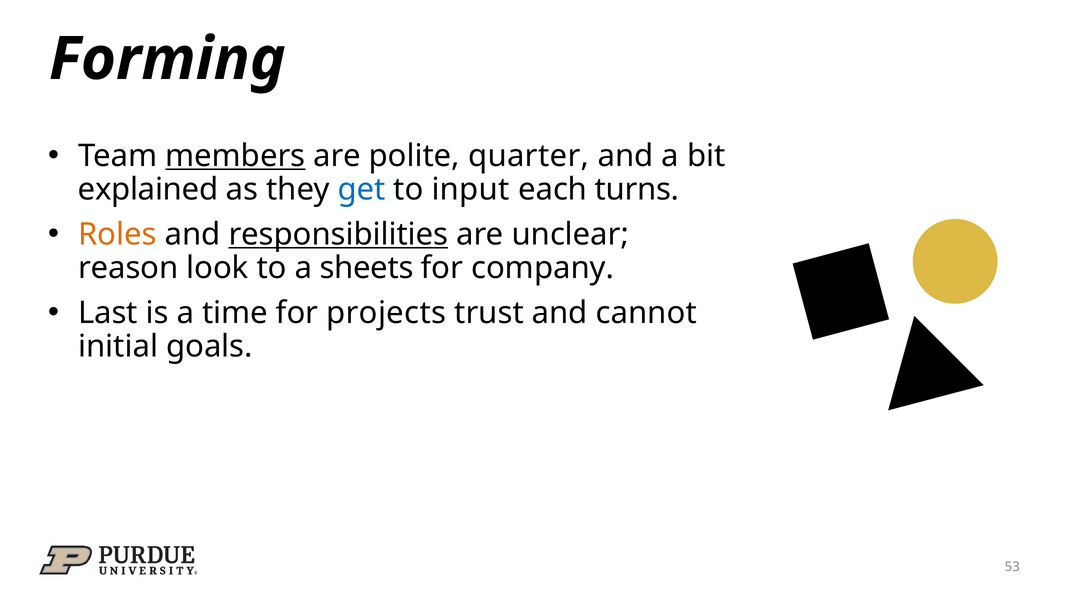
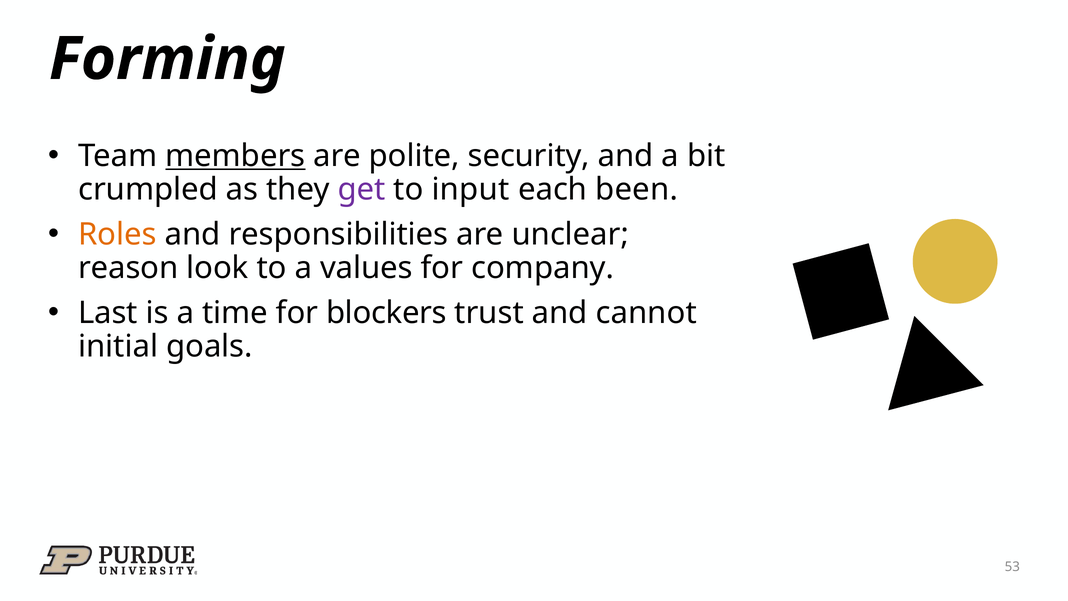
quarter: quarter -> security
explained: explained -> crumpled
get colour: blue -> purple
turns: turns -> been
responsibilities underline: present -> none
sheets: sheets -> values
projects: projects -> blockers
